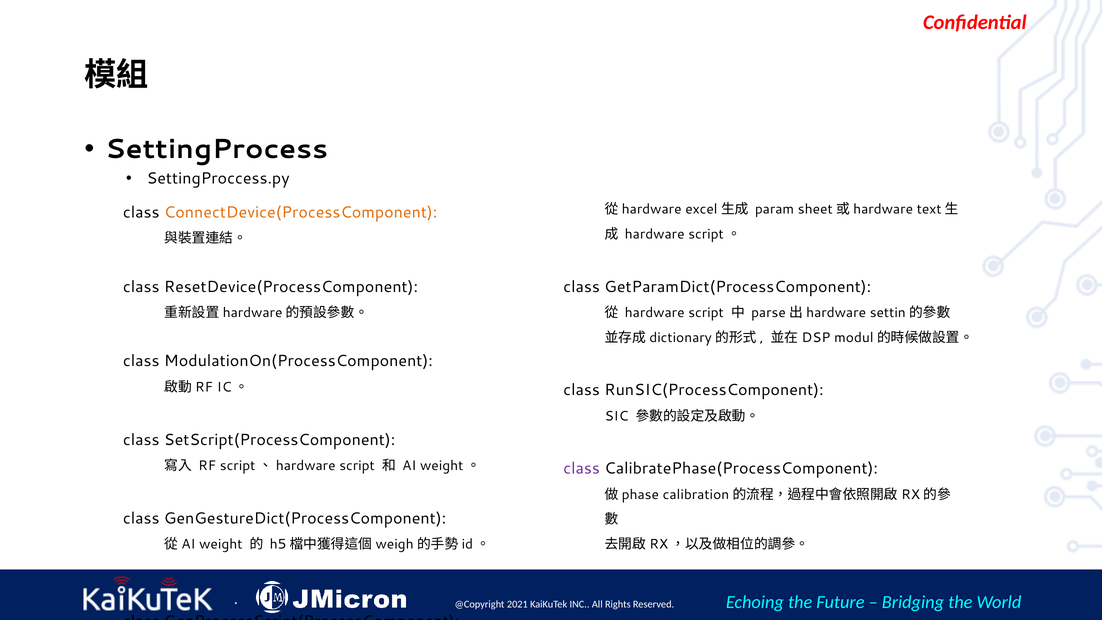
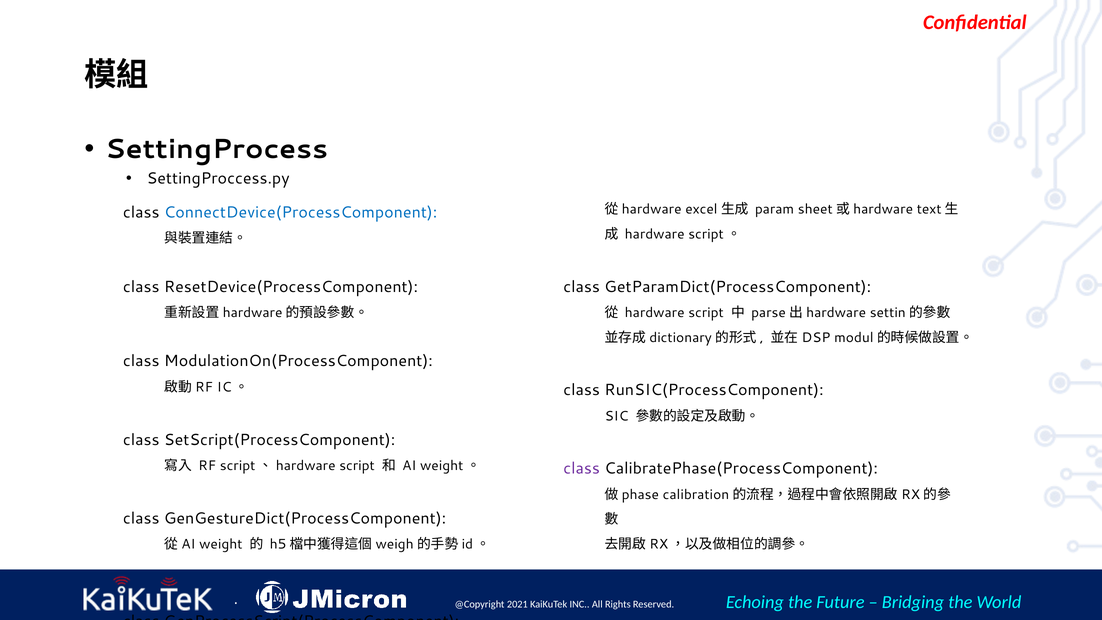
ConnectDevice(ProcessComponent colour: orange -> blue
